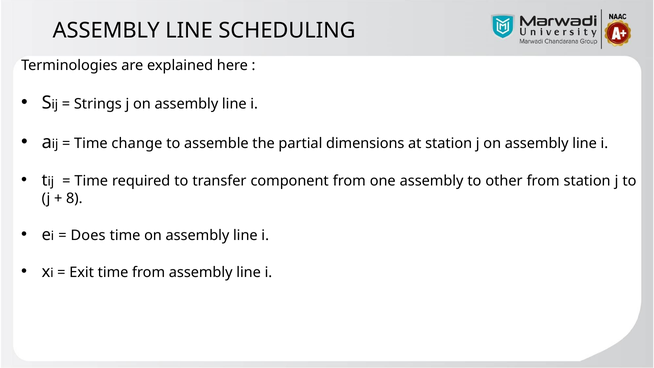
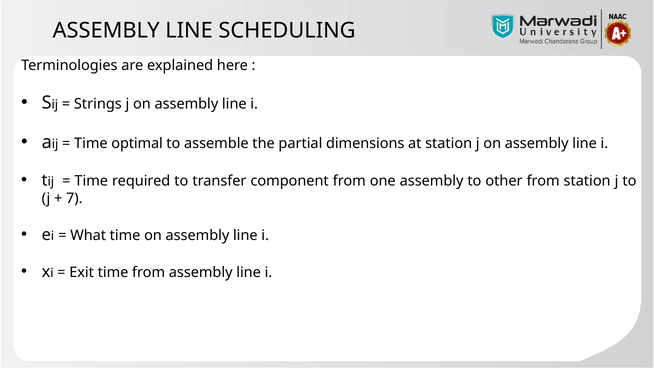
change: change -> optimal
8: 8 -> 7
Does: Does -> What
